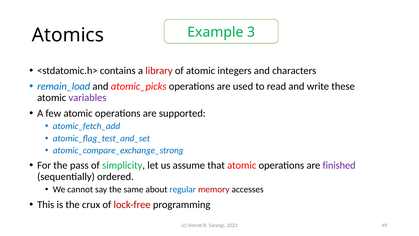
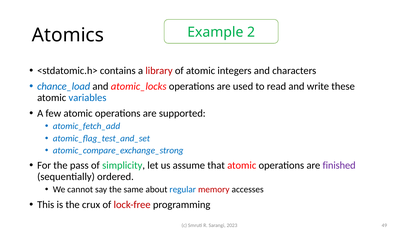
3: 3 -> 2
remain_load: remain_load -> chance_load
atomic_picks: atomic_picks -> atomic_locks
variables colour: purple -> blue
